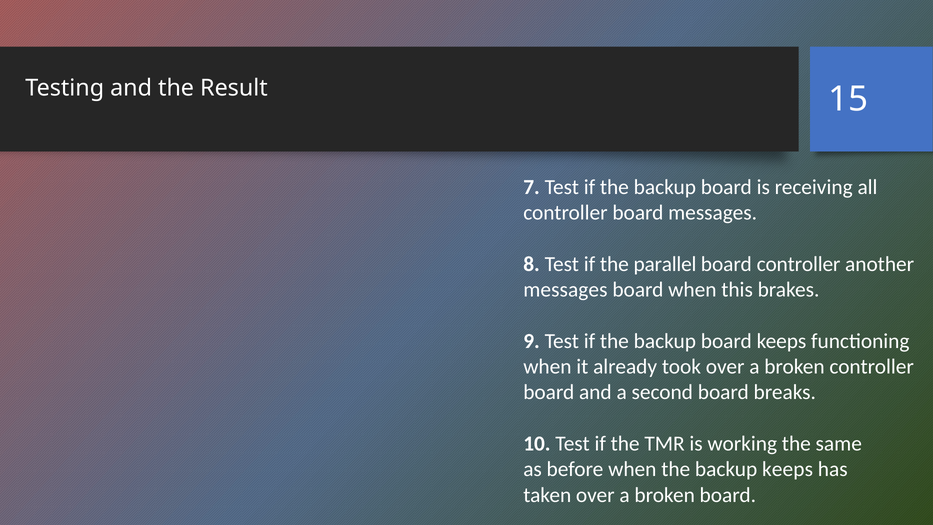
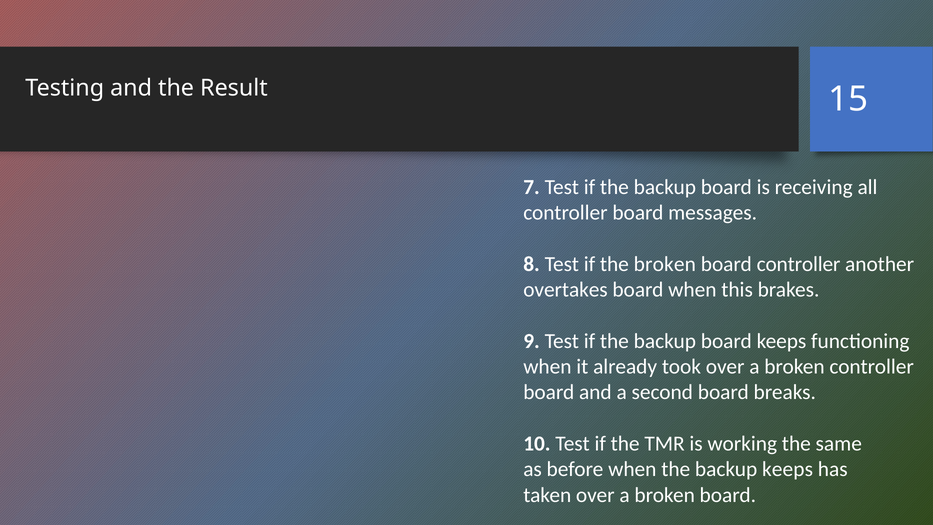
the parallel: parallel -> broken
messages at (565, 290): messages -> overtakes
